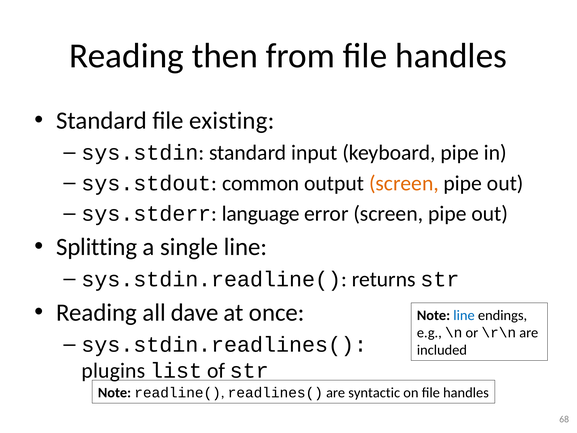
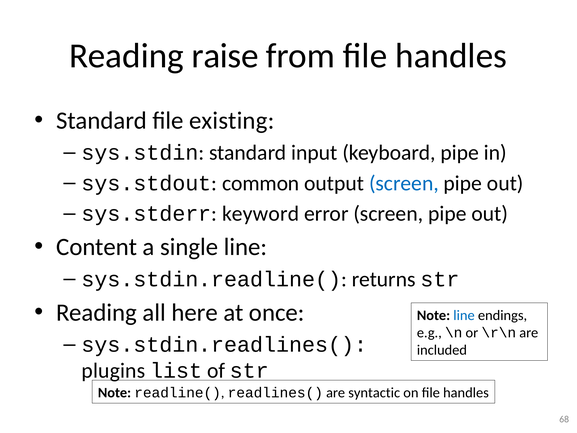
then: then -> raise
screen at (404, 183) colour: orange -> blue
language: language -> keyword
Splitting: Splitting -> Content
dave: dave -> here
